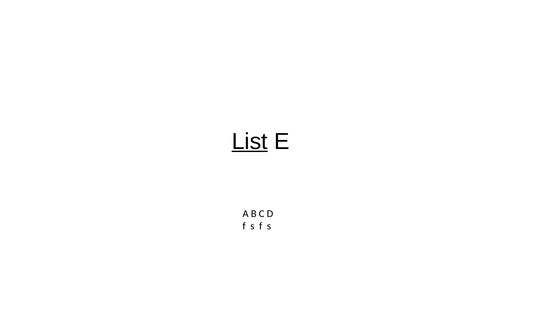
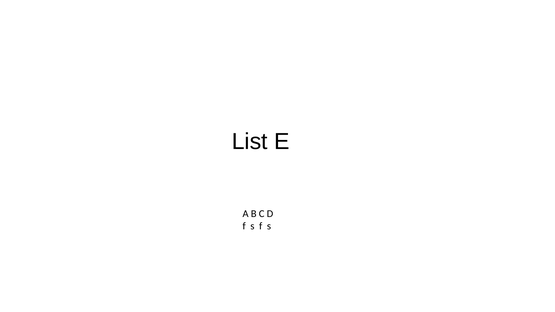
List underline: present -> none
